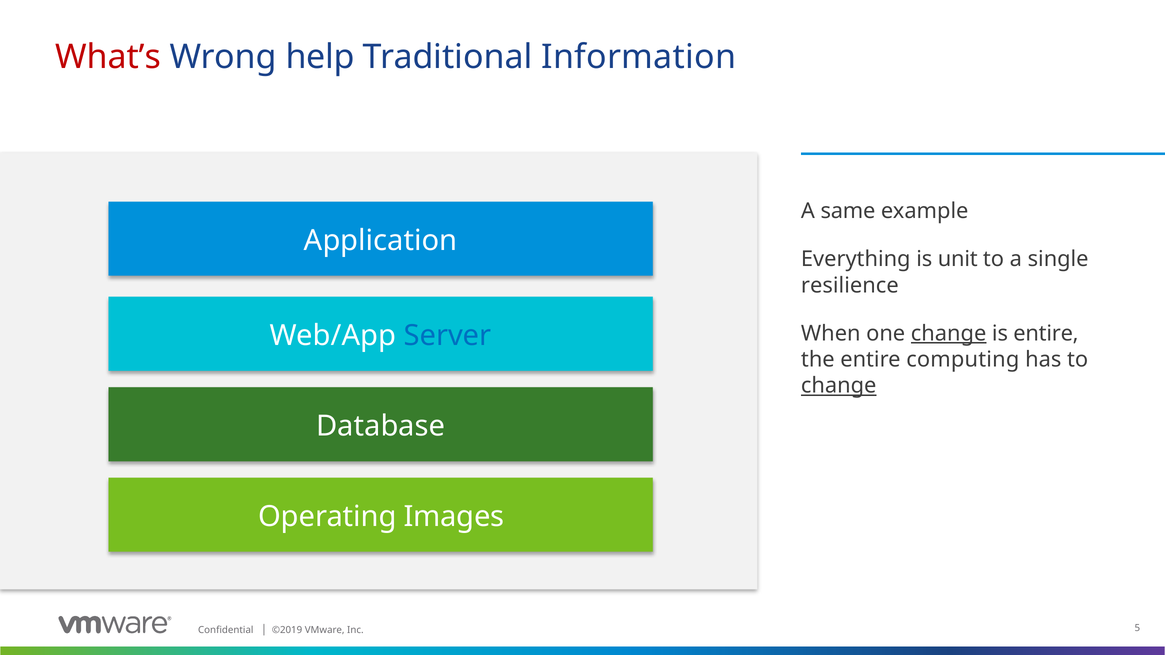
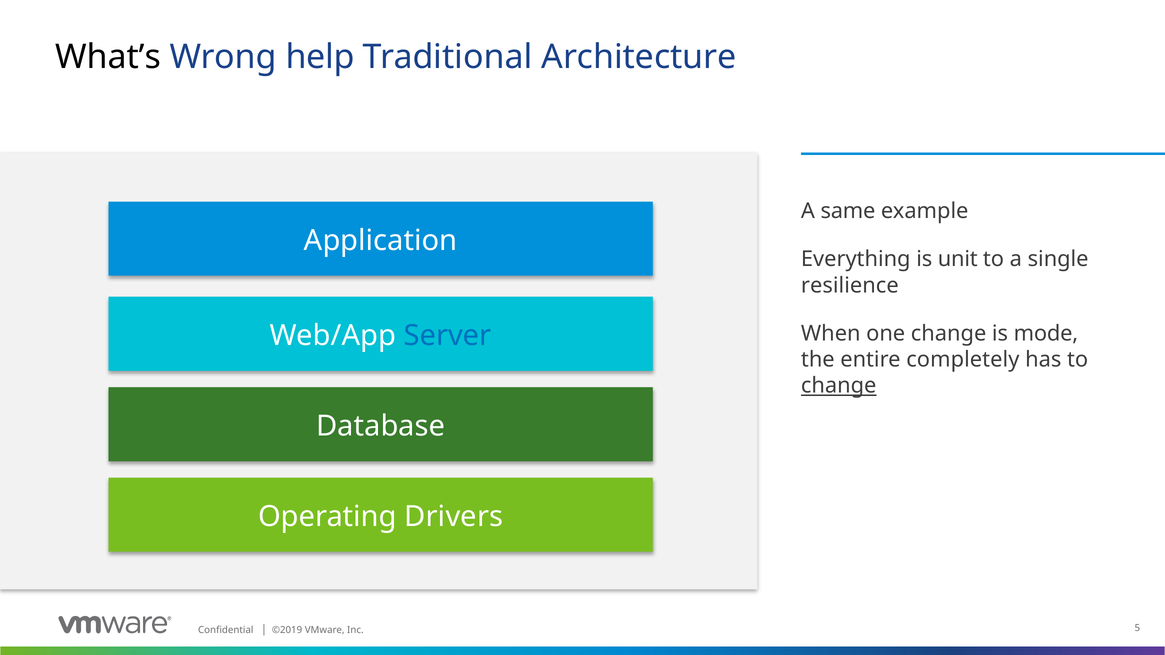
What’s colour: red -> black
Information: Information -> Architecture
change at (949, 334) underline: present -> none
is entire: entire -> mode
computing: computing -> completely
Images: Images -> Drivers
